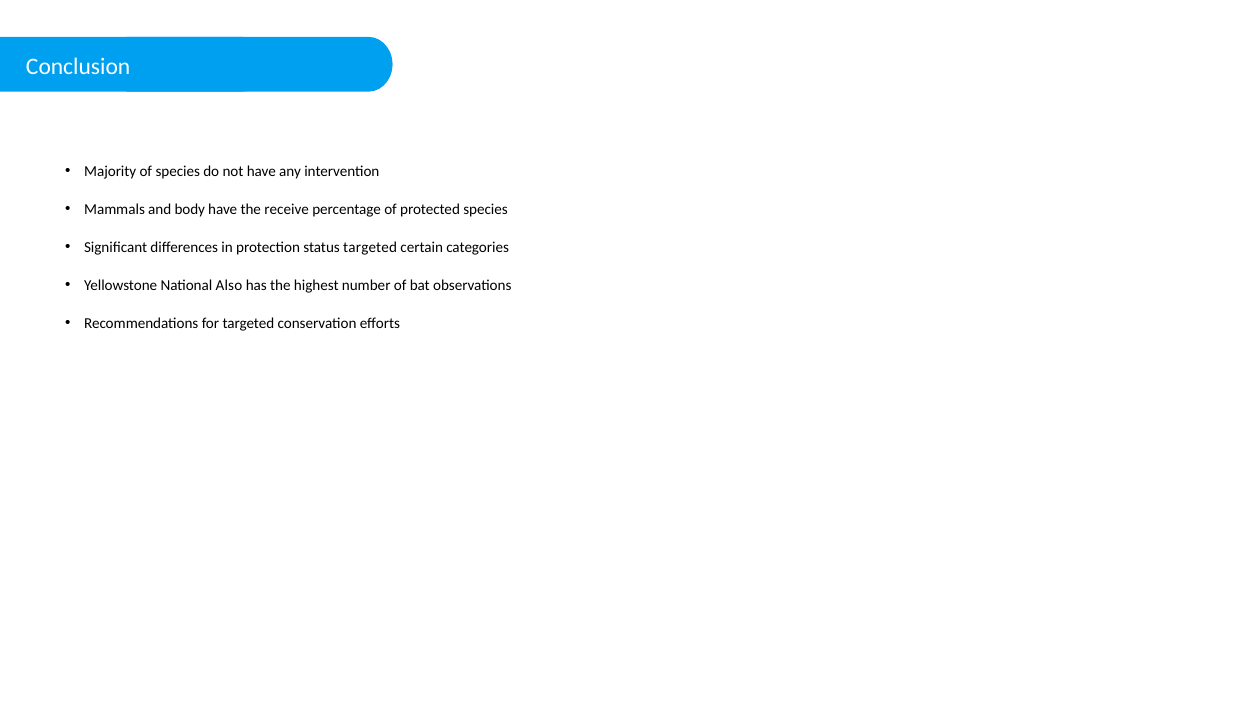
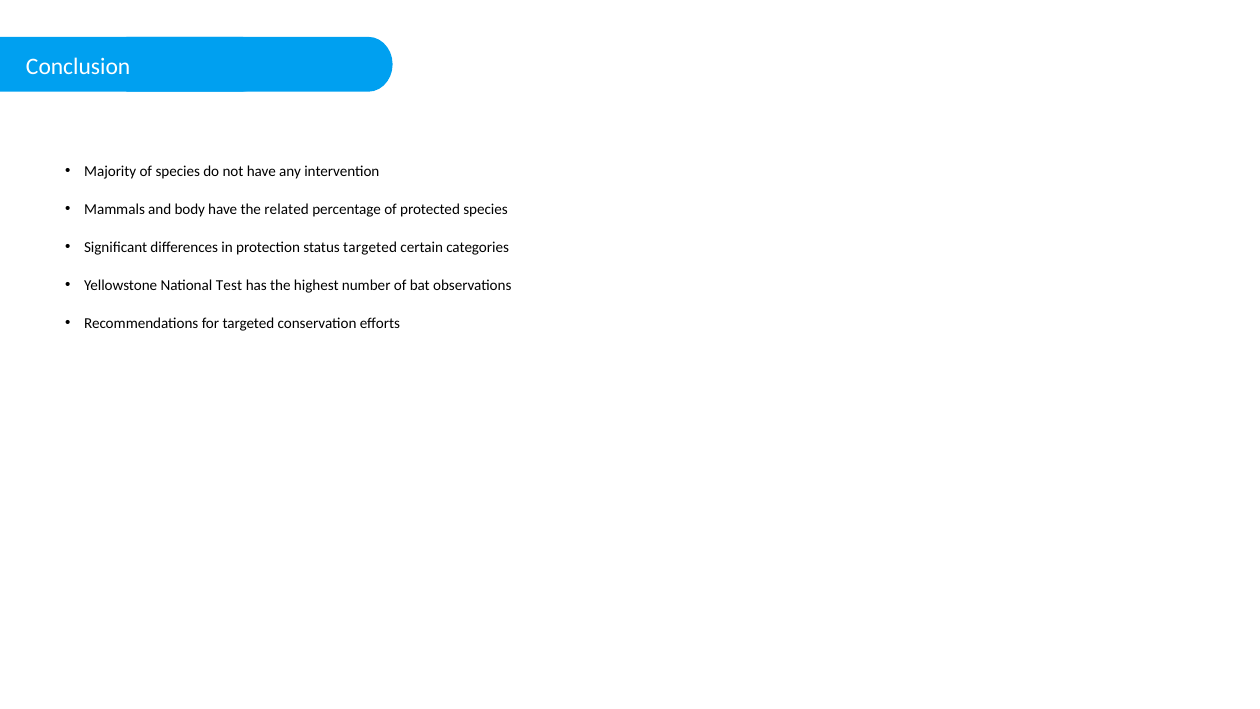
receive: receive -> related
Also: Also -> Test
